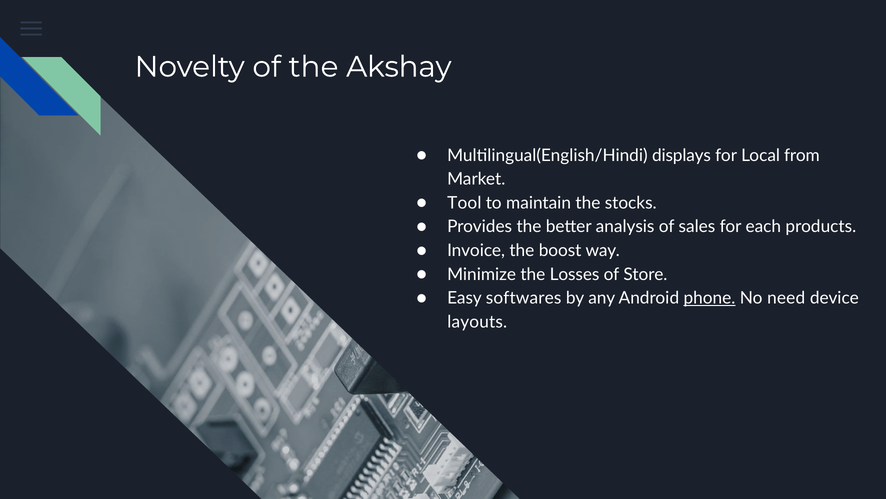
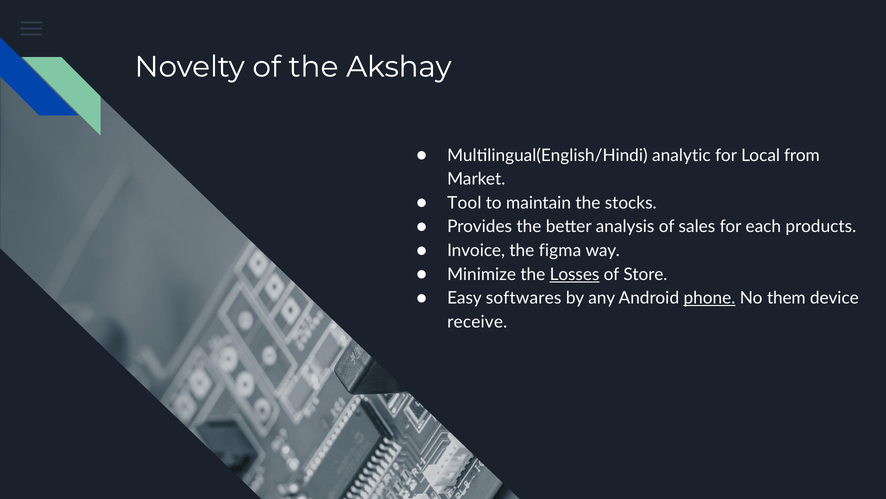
displays: displays -> analytic
boost: boost -> figma
Losses underline: none -> present
need: need -> them
layouts: layouts -> receive
